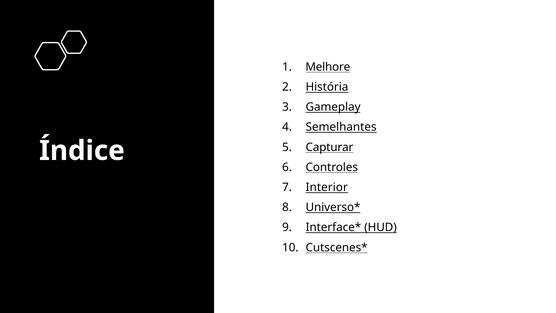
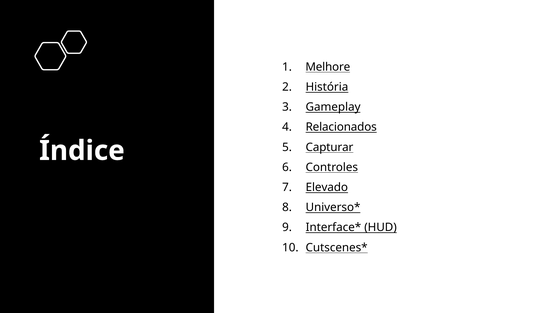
Semelhantes: Semelhantes -> Relacionados
Interior: Interior -> Elevado
